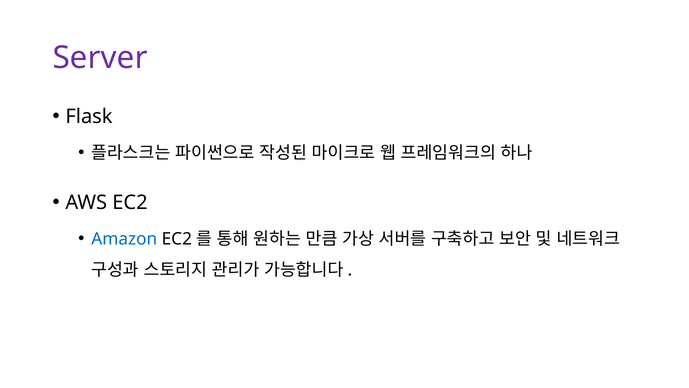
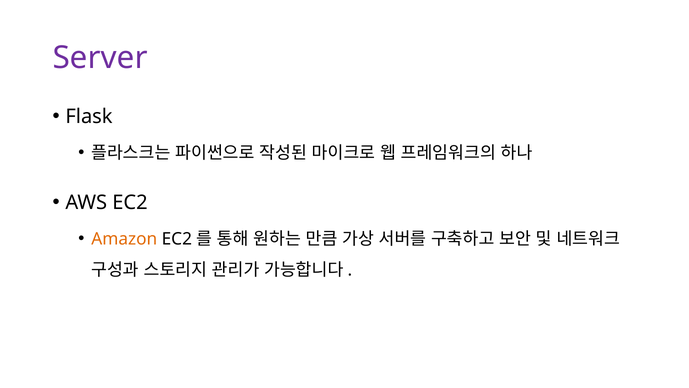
Amazon colour: blue -> orange
